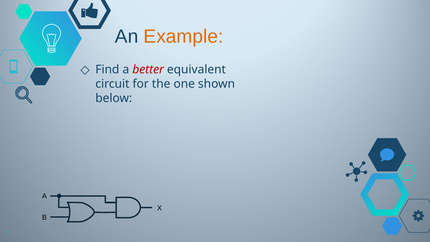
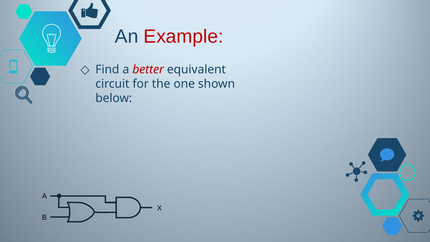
Example colour: orange -> red
